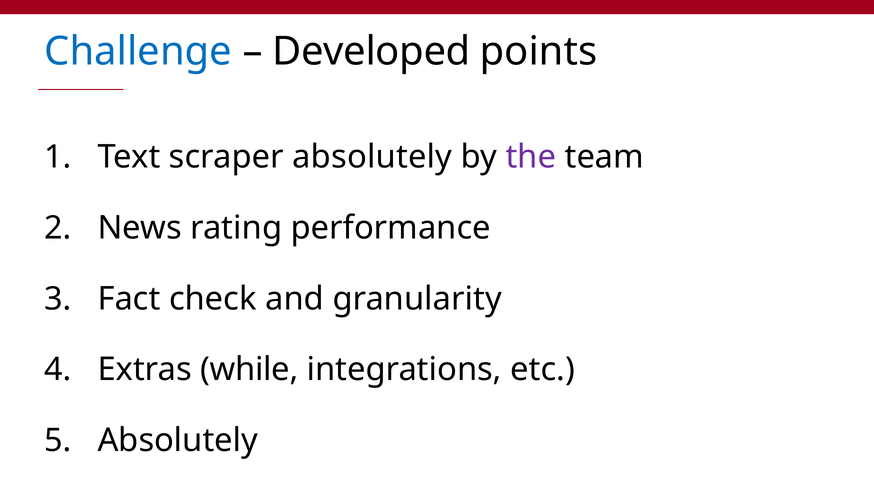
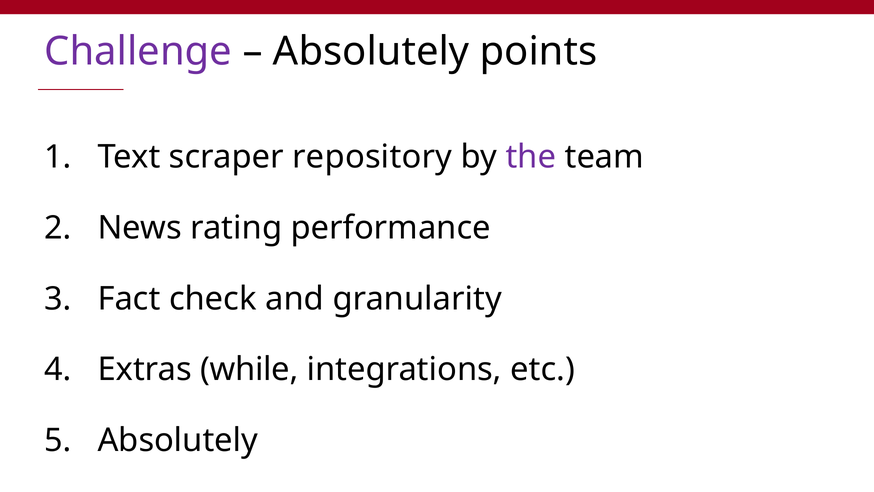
Challenge colour: blue -> purple
Developed at (371, 52): Developed -> Absolutely
scraper absolutely: absolutely -> repository
